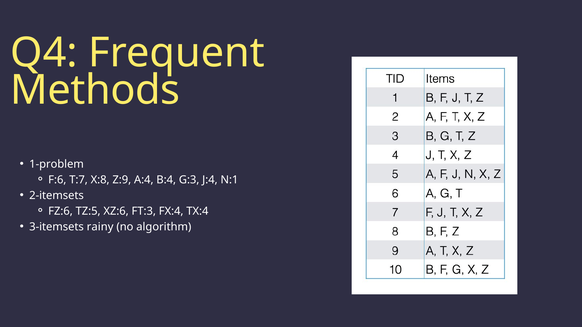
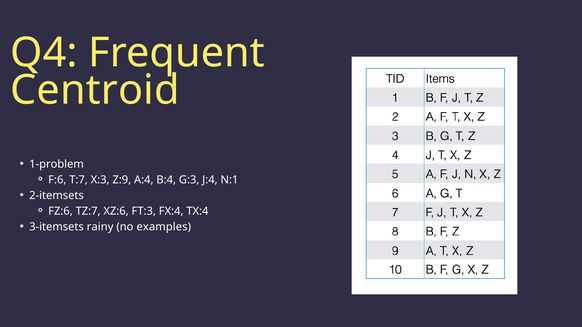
Methods: Methods -> Centroid
X:8: X:8 -> X:3
TZ:5: TZ:5 -> TZ:7
algorithm: algorithm -> examples
